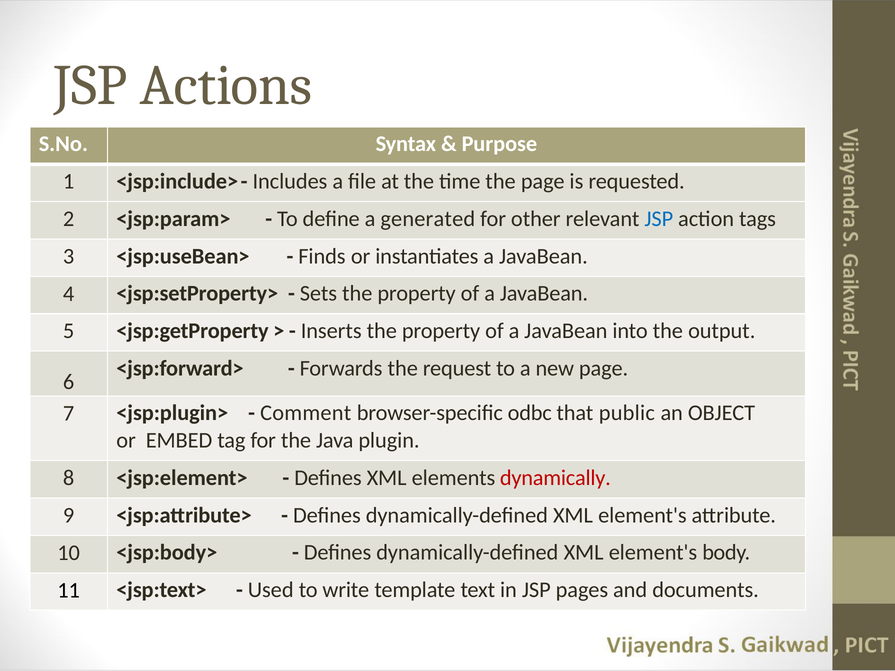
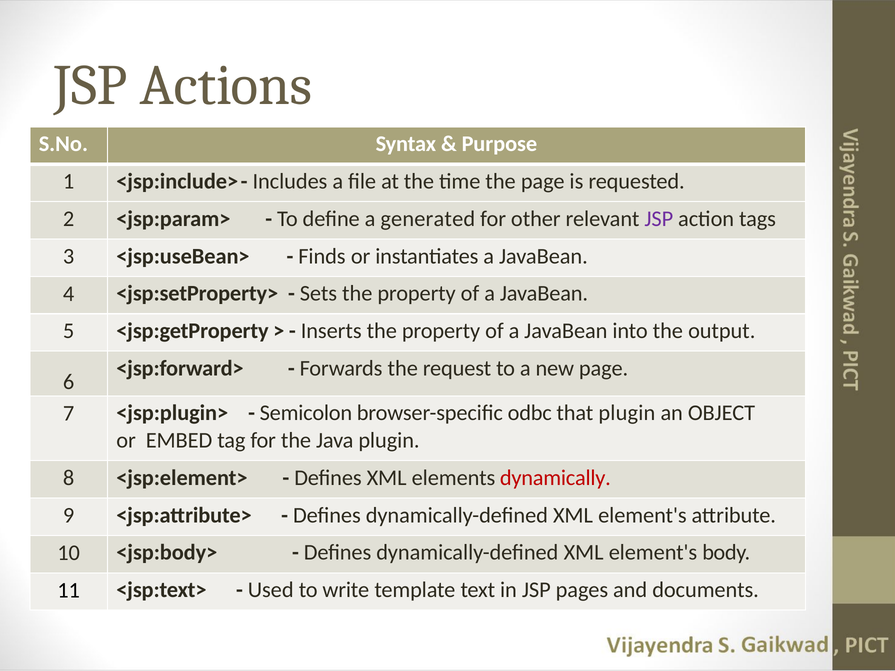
JSP at (659, 219) colour: blue -> purple
Comment: Comment -> Semicolon
that public: public -> plugin
